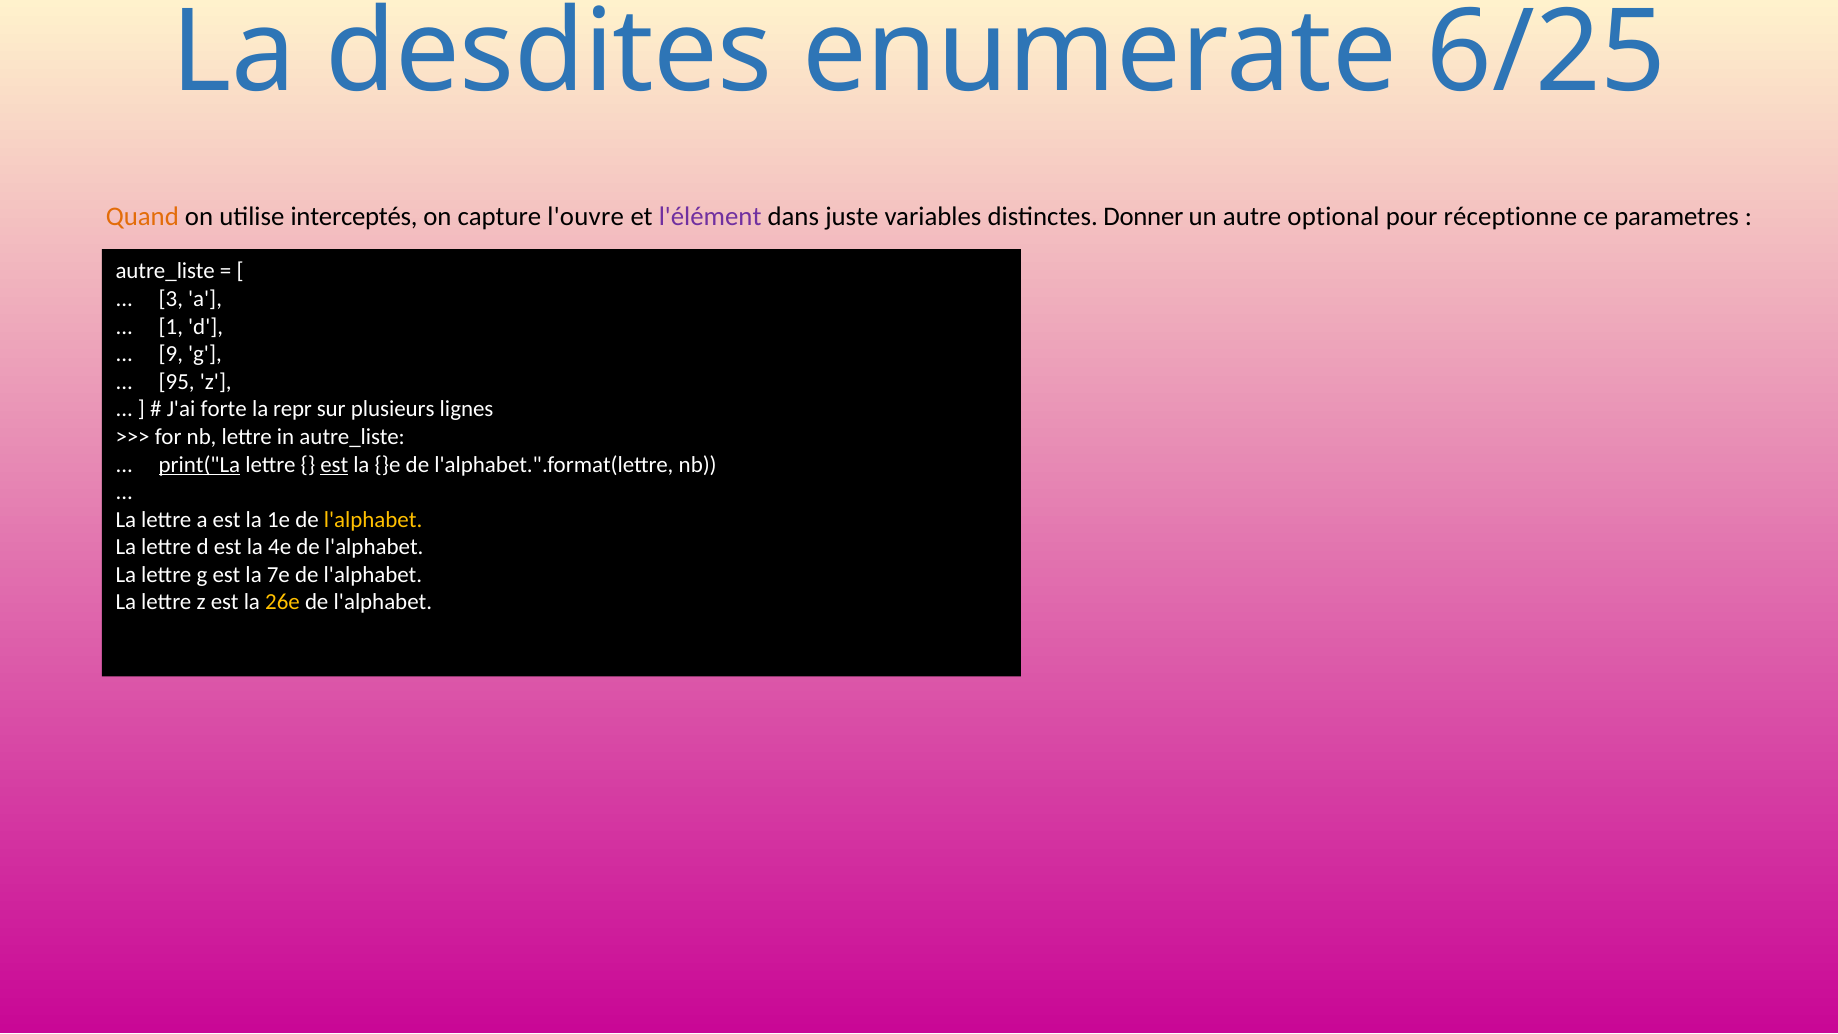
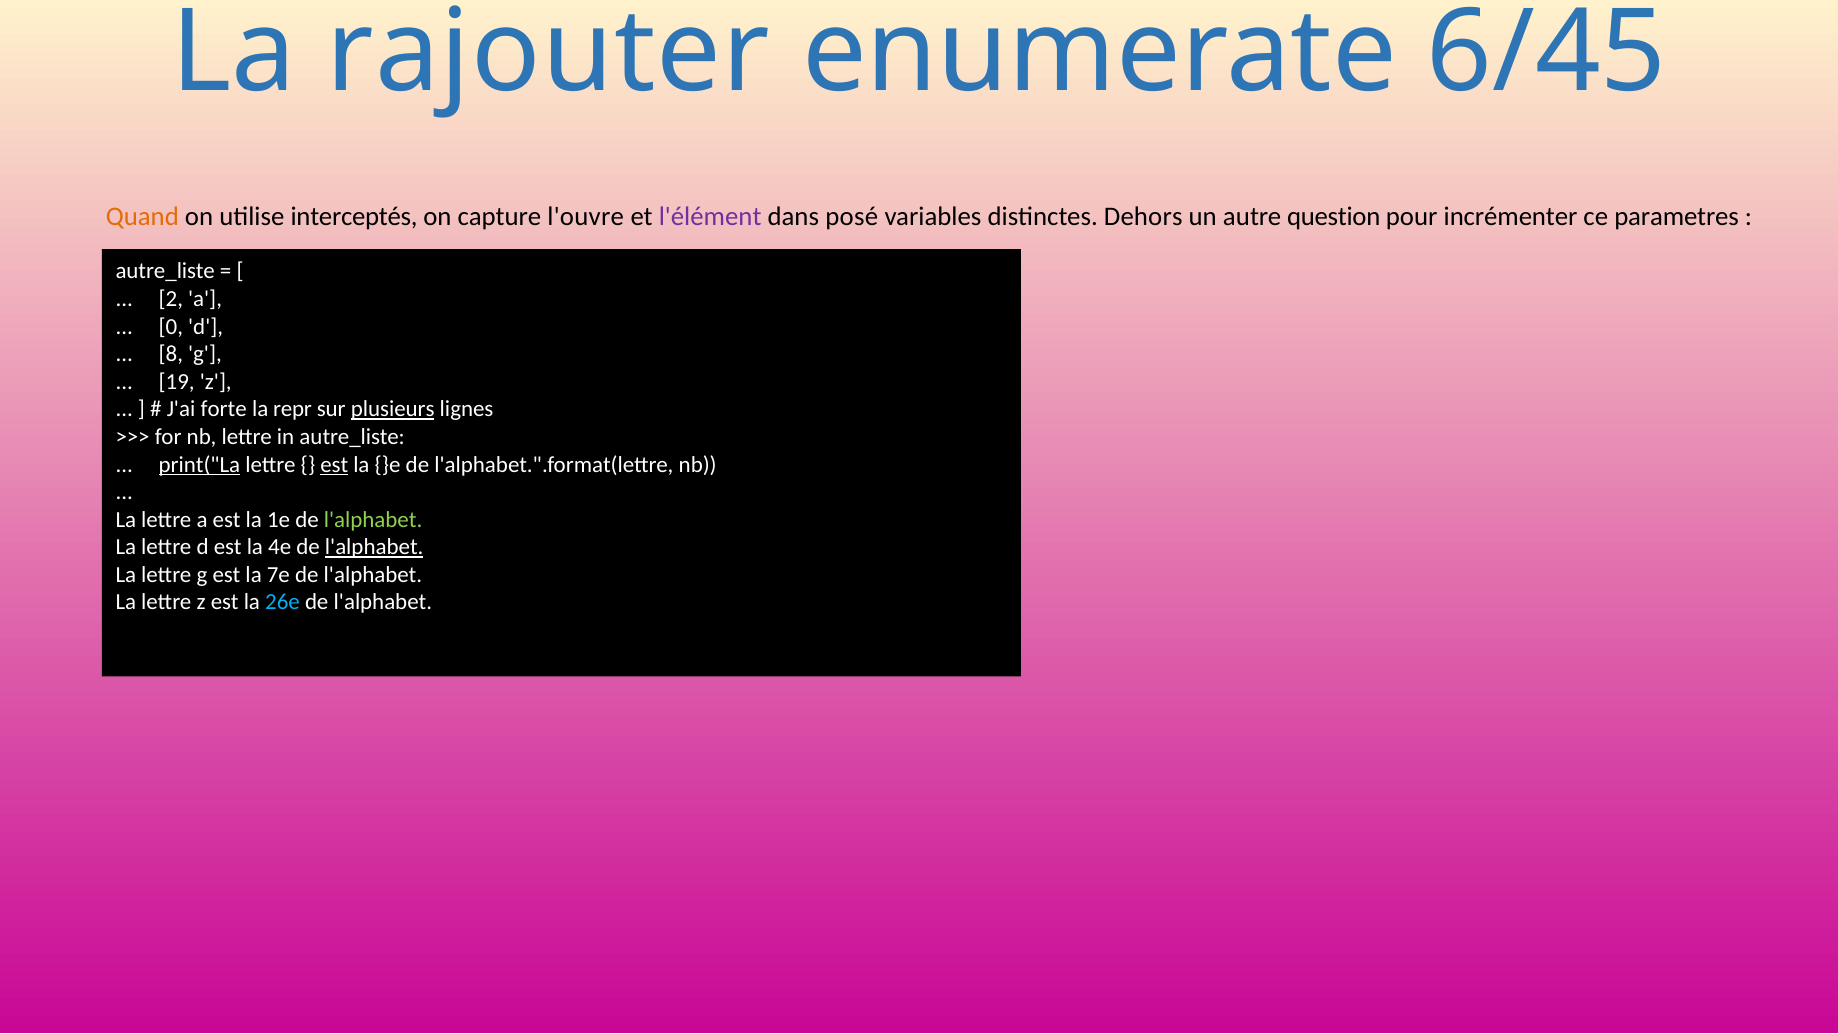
desdites: desdites -> rajouter
6/25: 6/25 -> 6/45
juste: juste -> posé
Donner: Donner -> Dehors
optional: optional -> question
réceptionne: réceptionne -> incrémenter
3: 3 -> 2
1: 1 -> 0
9: 9 -> 8
95: 95 -> 19
plusieurs underline: none -> present
l'alphabet at (373, 520) colour: yellow -> light green
l'alphabet at (374, 547) underline: none -> present
26e colour: yellow -> light blue
